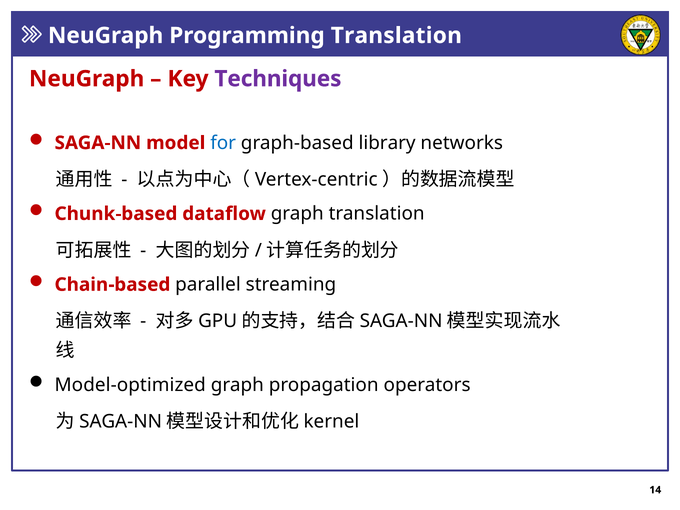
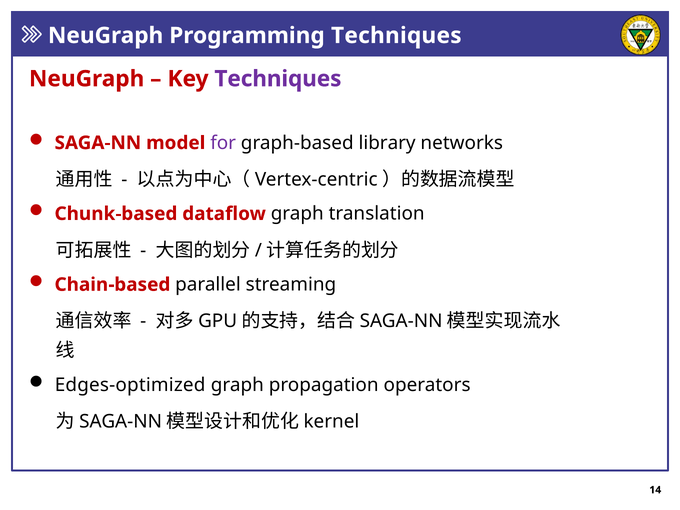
Programming Translation: Translation -> Techniques
for colour: blue -> purple
Model-optimized: Model-optimized -> Edges-optimized
